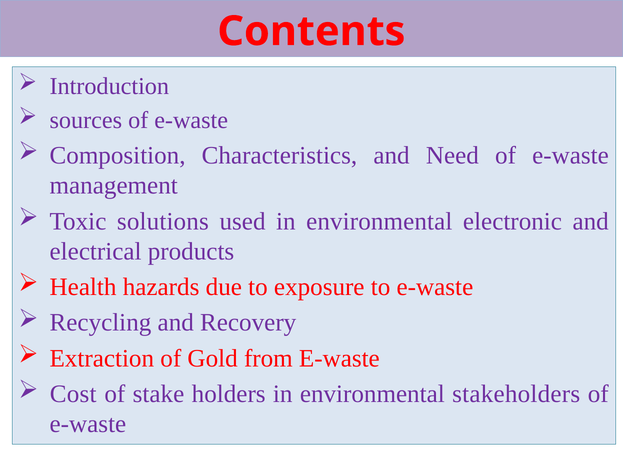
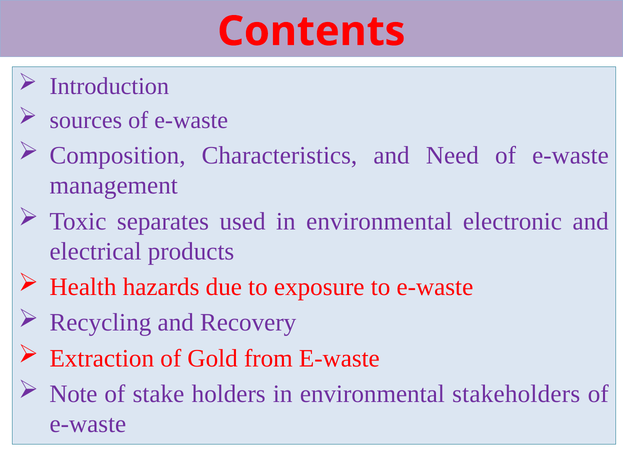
solutions: solutions -> separates
Cost: Cost -> Note
